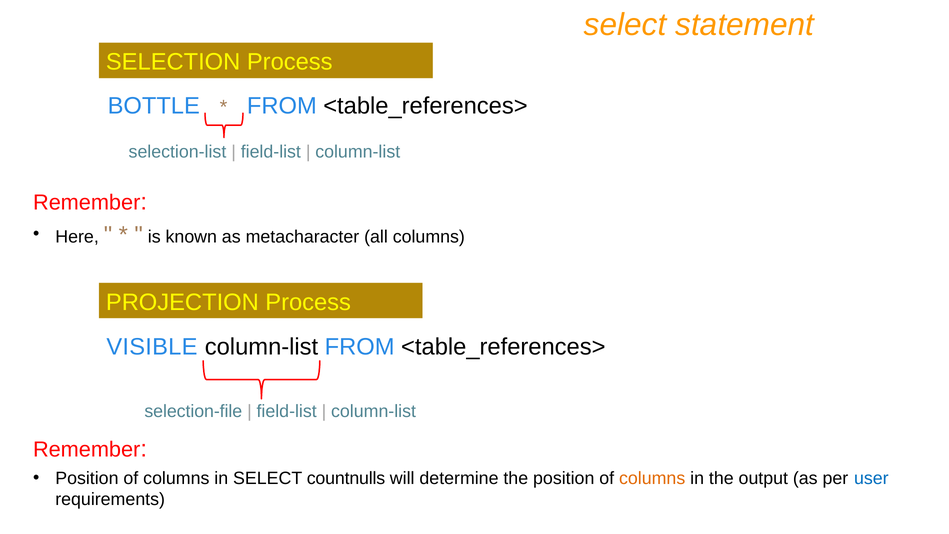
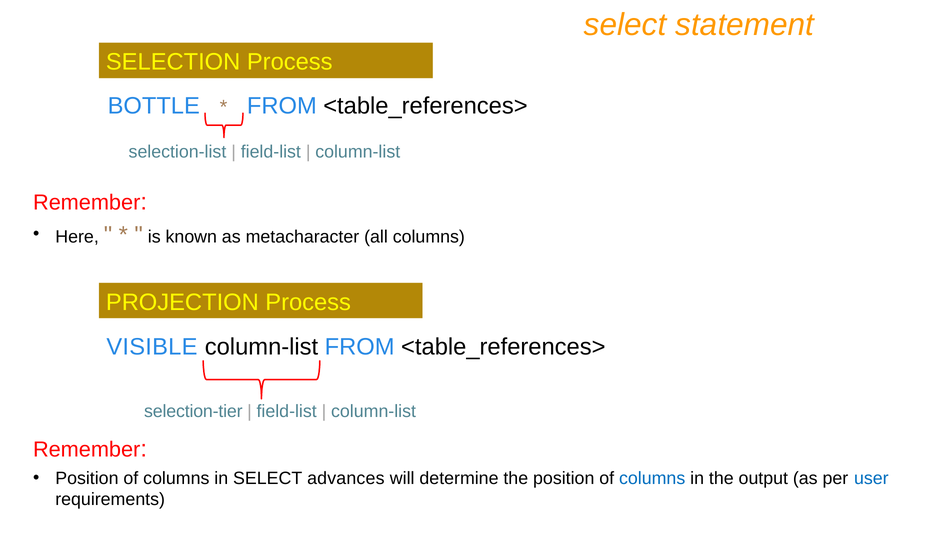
selection-file: selection-file -> selection-tier
countnulls: countnulls -> advances
columns at (652, 478) colour: orange -> blue
